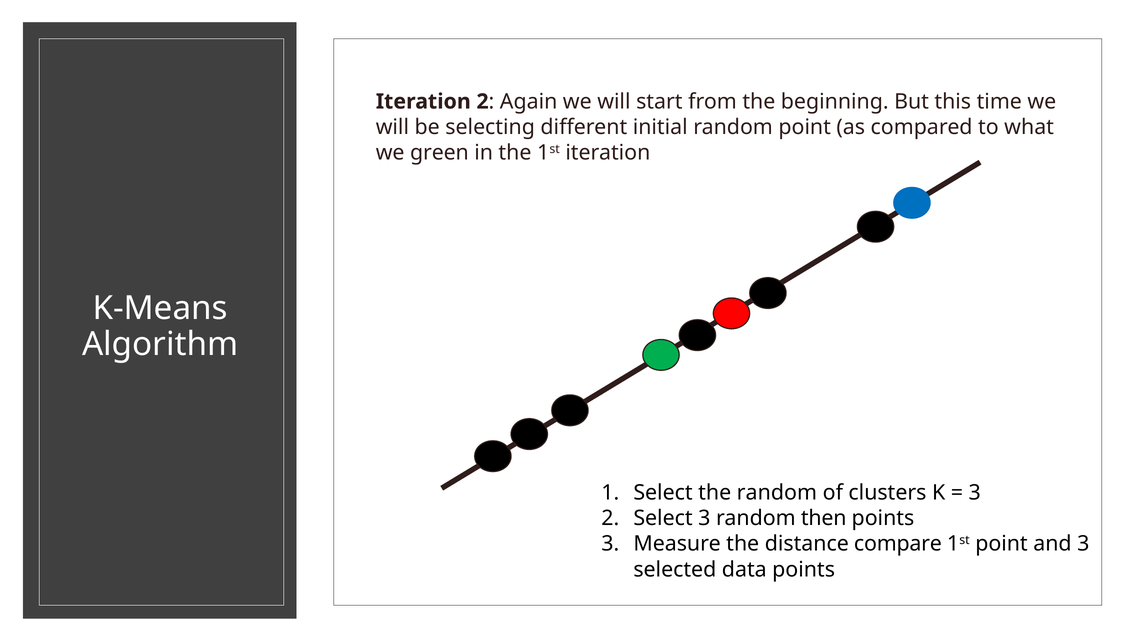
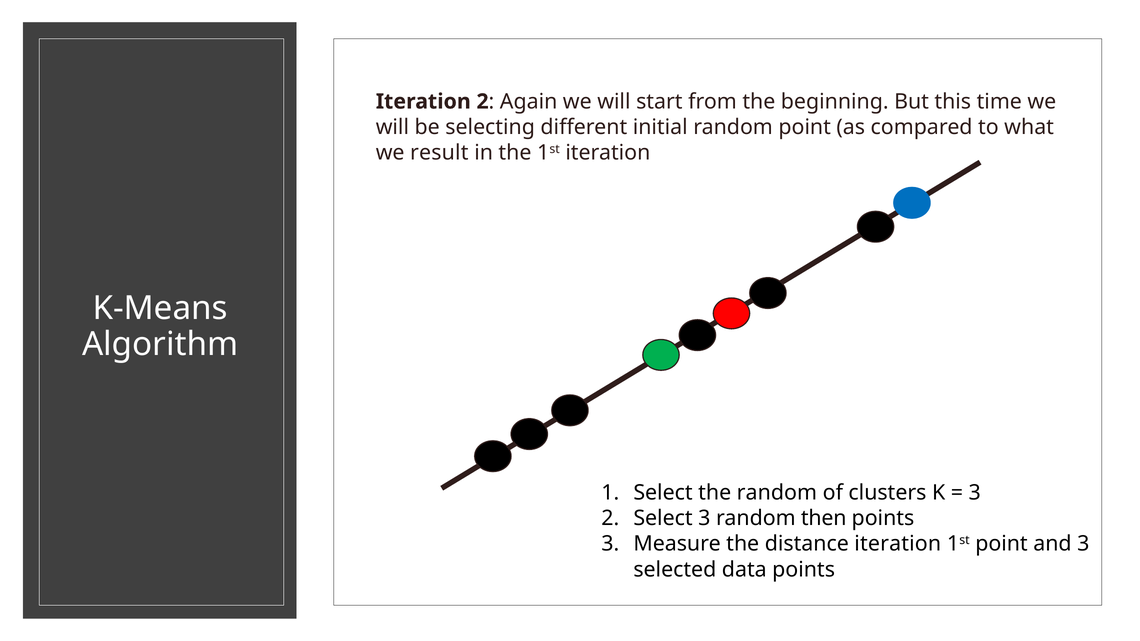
green: green -> result
distance compare: compare -> iteration
